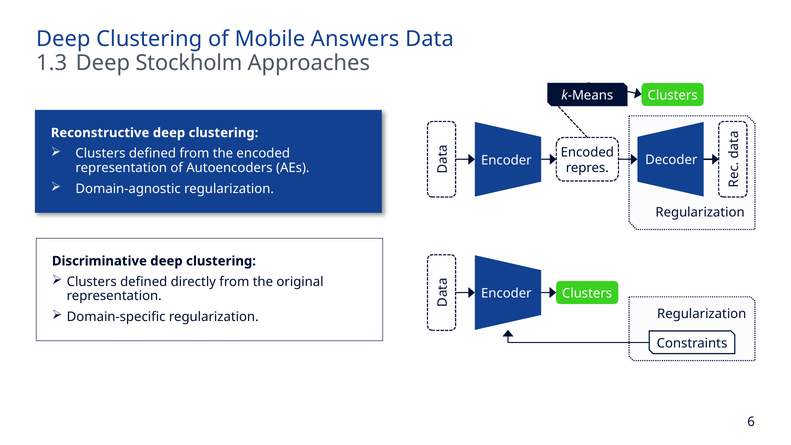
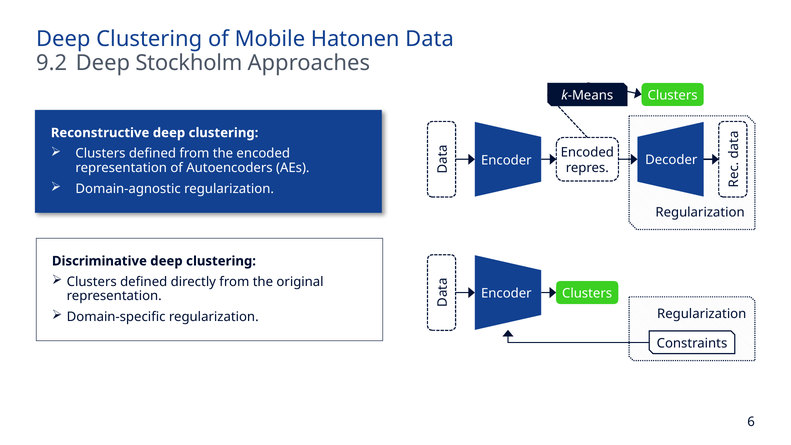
Answers: Answers -> Hatonen
1.3: 1.3 -> 9.2
